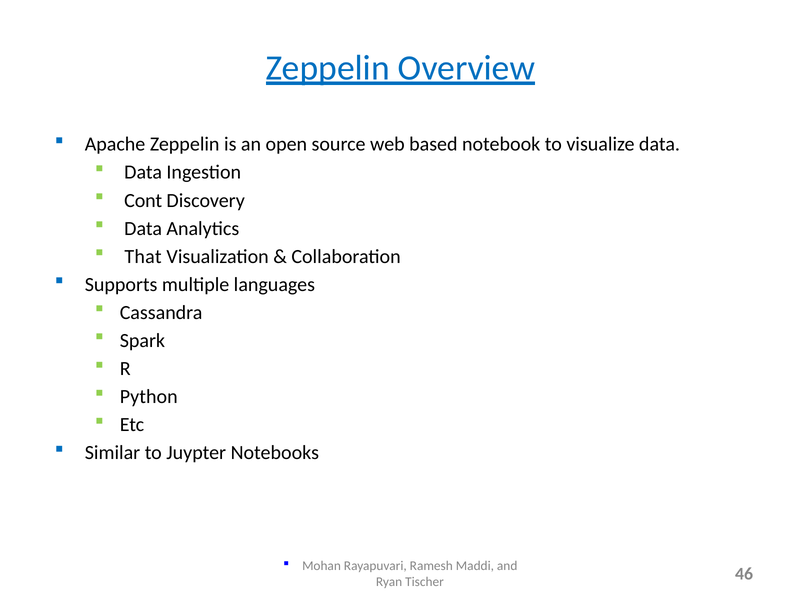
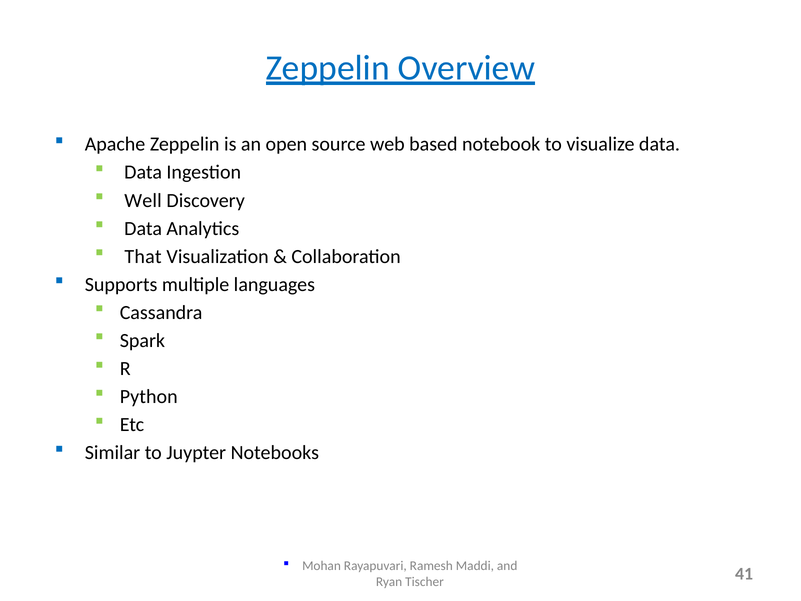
Cont: Cont -> Well
46: 46 -> 41
